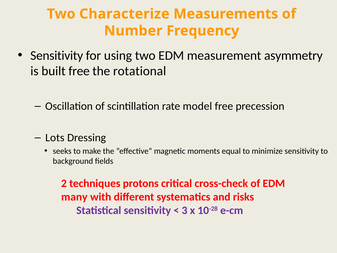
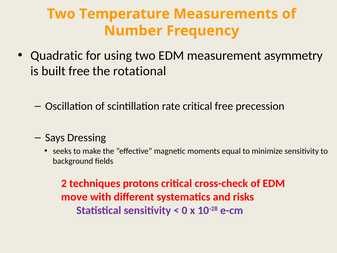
Characterize: Characterize -> Temperature
Sensitivity at (57, 55): Sensitivity -> Quadratic
rate model: model -> critical
Lots: Lots -> Says
many: many -> move
3: 3 -> 0
